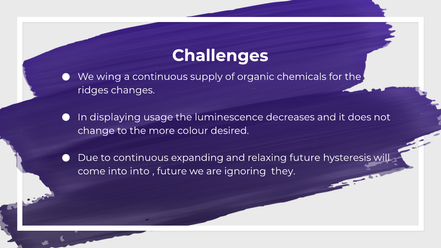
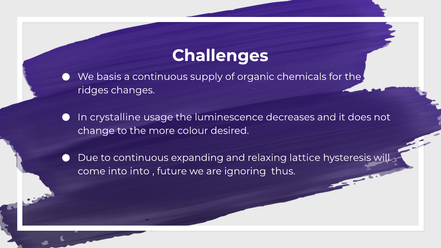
wing: wing -> basis
displaying: displaying -> crystalline
relaxing future: future -> lattice
they: they -> thus
